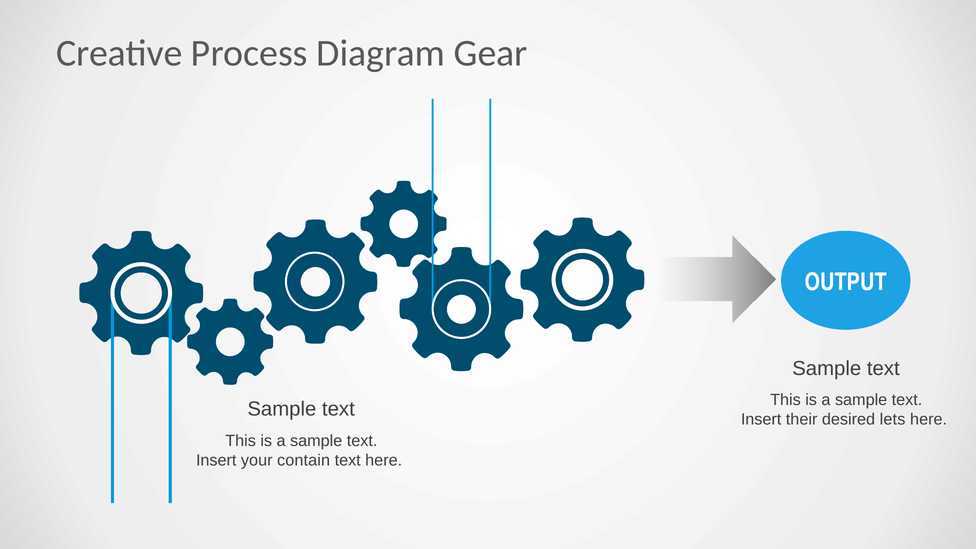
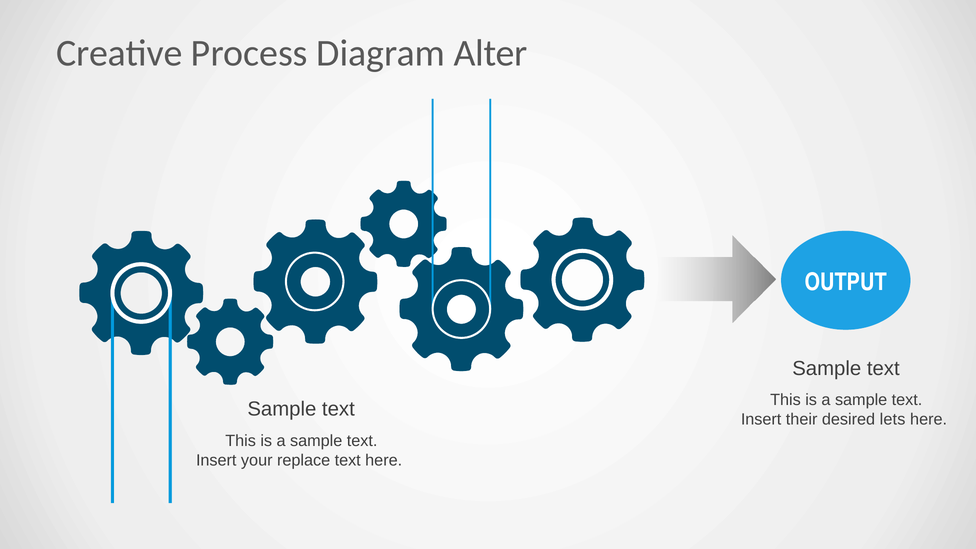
Gear: Gear -> Alter
contain: contain -> replace
